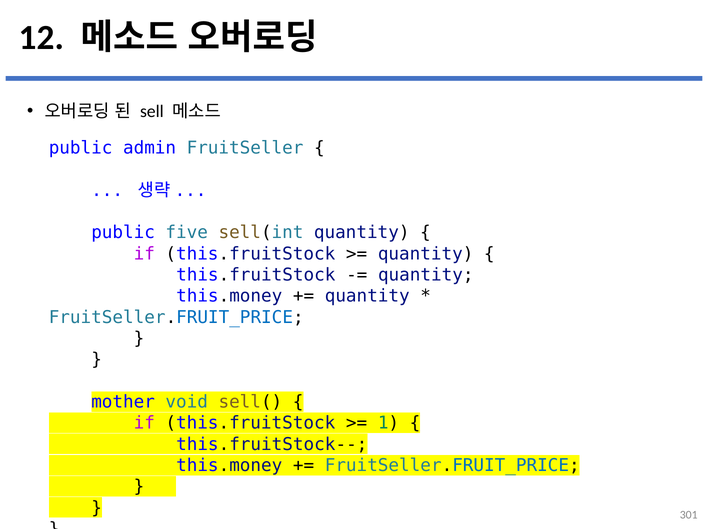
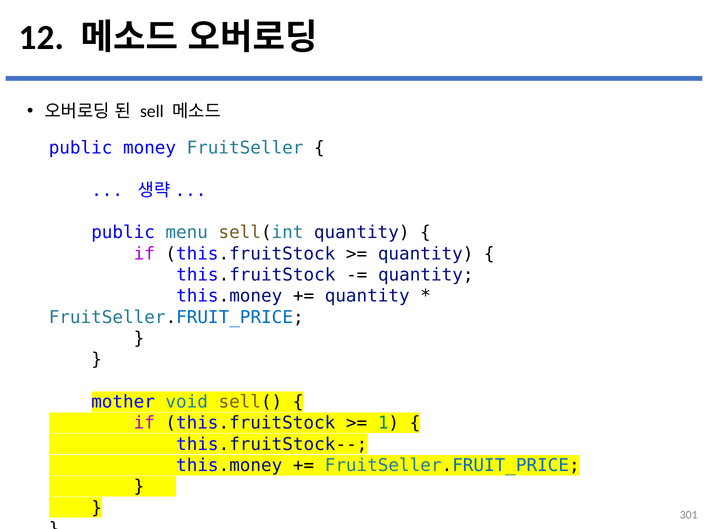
admin: admin -> money
five: five -> menu
